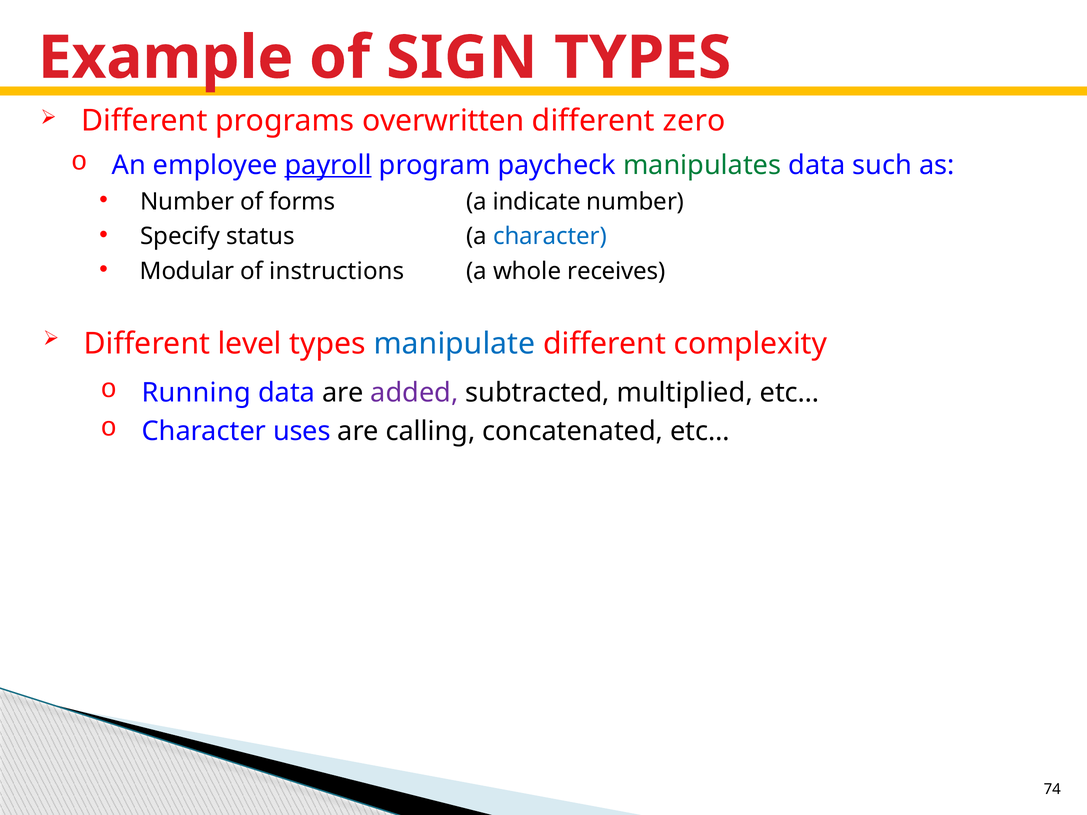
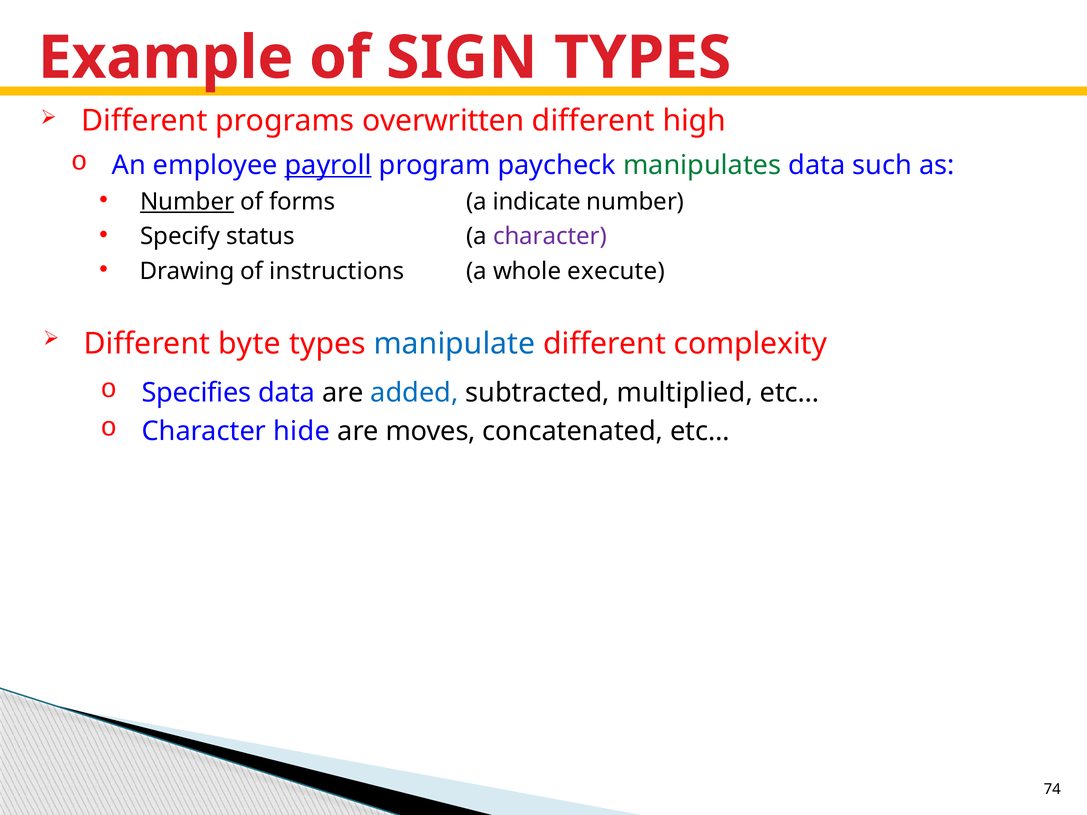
zero: zero -> high
Number at (187, 202) underline: none -> present
character at (550, 237) colour: blue -> purple
Modular: Modular -> Drawing
receives: receives -> execute
level: level -> byte
Running: Running -> Specifies
added colour: purple -> blue
uses: uses -> hide
calling: calling -> moves
